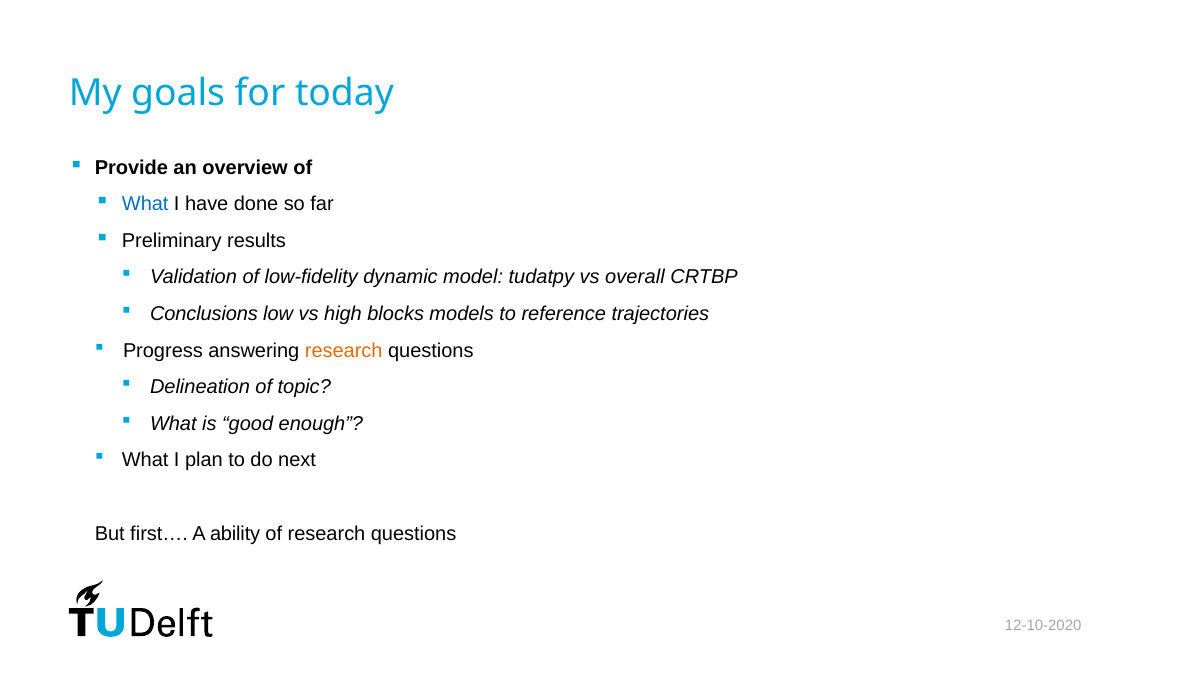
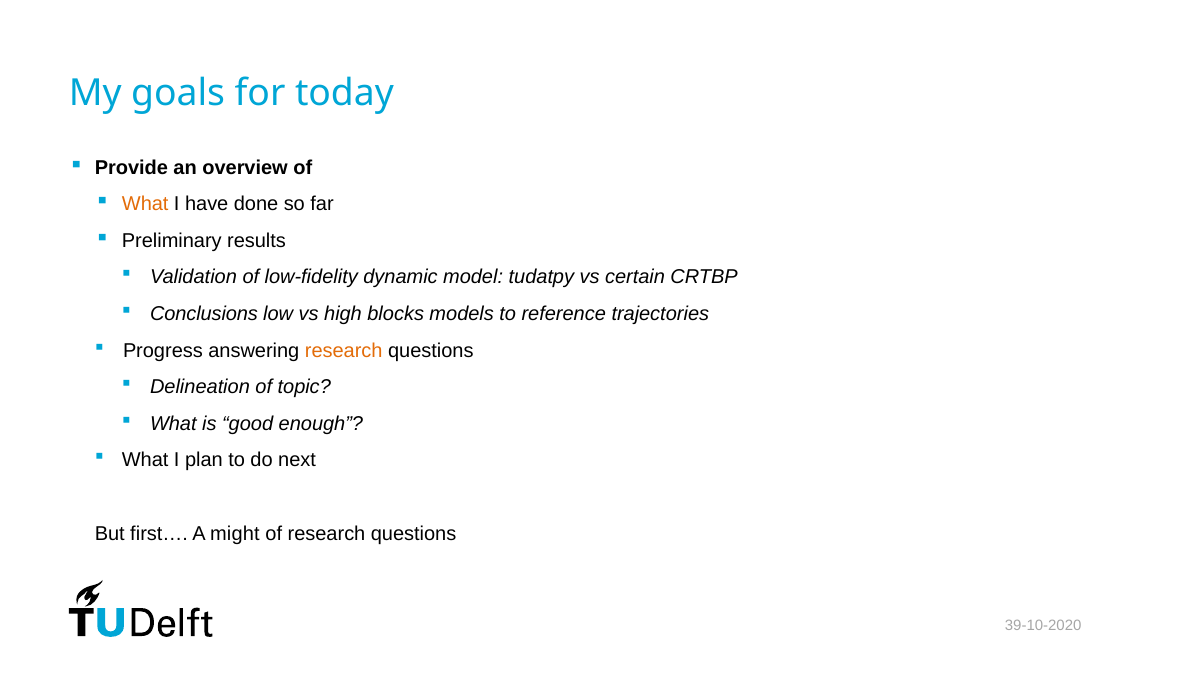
What at (145, 204) colour: blue -> orange
overall: overall -> certain
ability: ability -> might
12-10-2020: 12-10-2020 -> 39-10-2020
